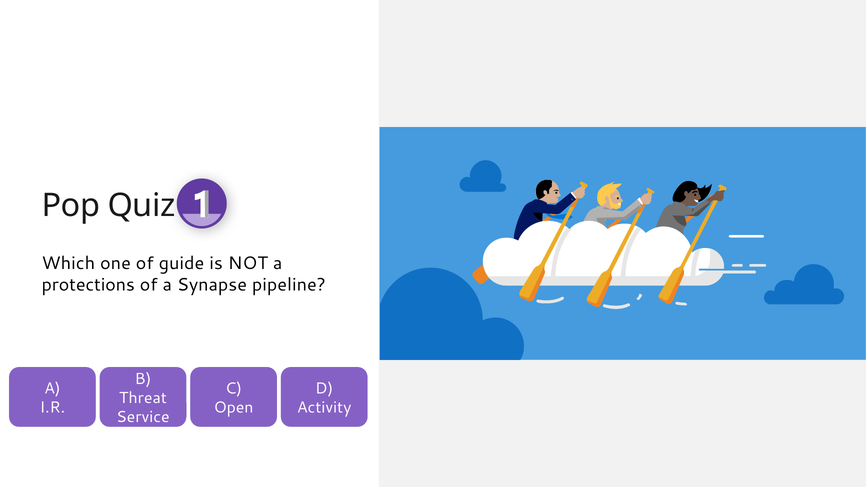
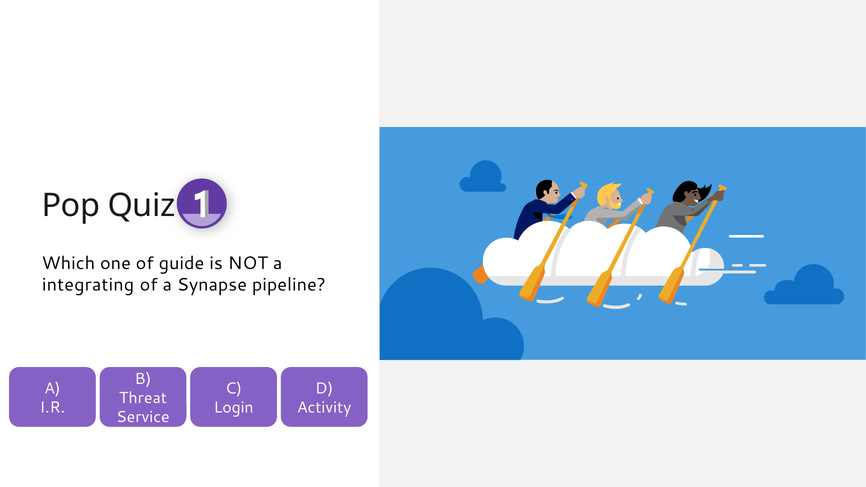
protections: protections -> integrating
Open: Open -> Login
